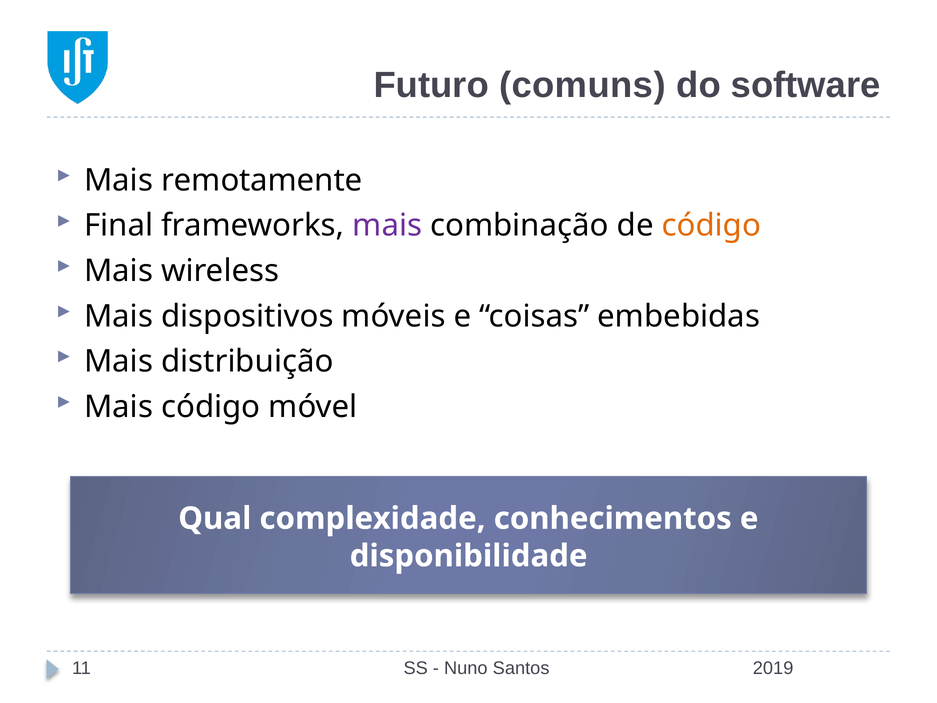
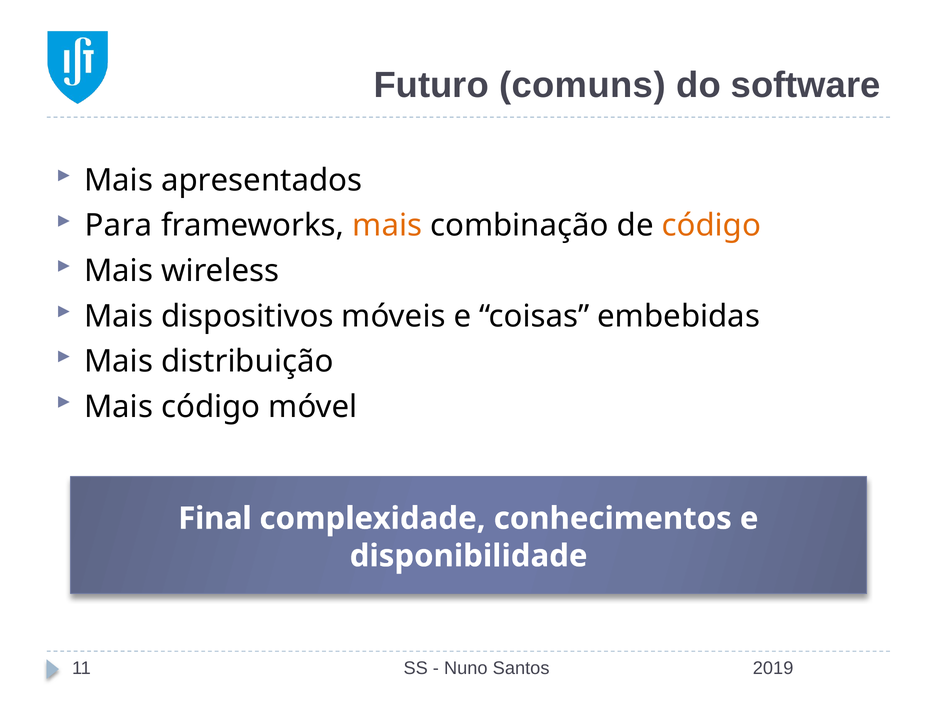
remotamente: remotamente -> apresentados
Final: Final -> Para
mais at (387, 226) colour: purple -> orange
Qual: Qual -> Final
